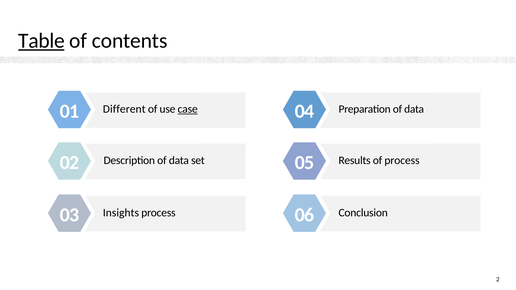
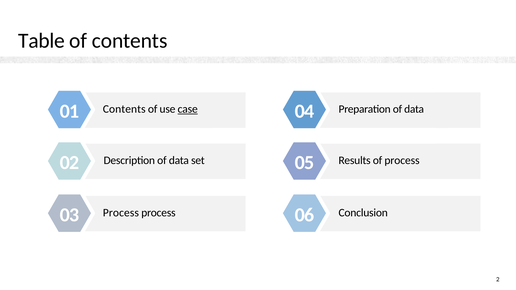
Table underline: present -> none
Different at (124, 109): Different -> Contents
Insights at (121, 213): Insights -> Process
